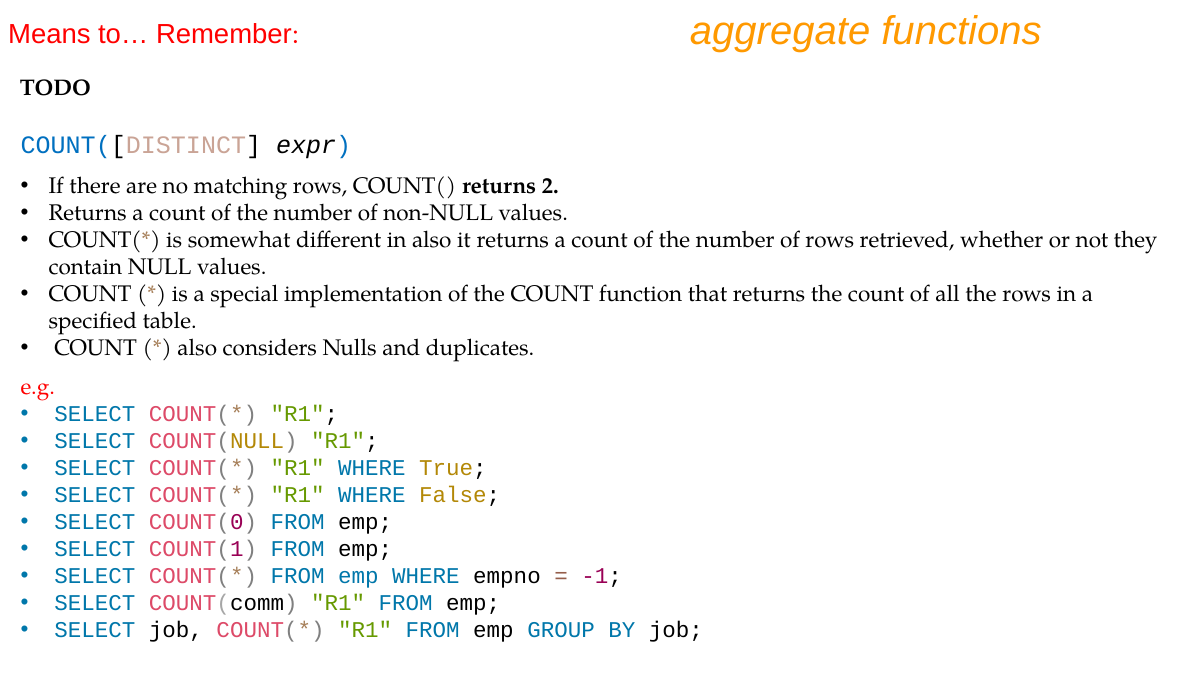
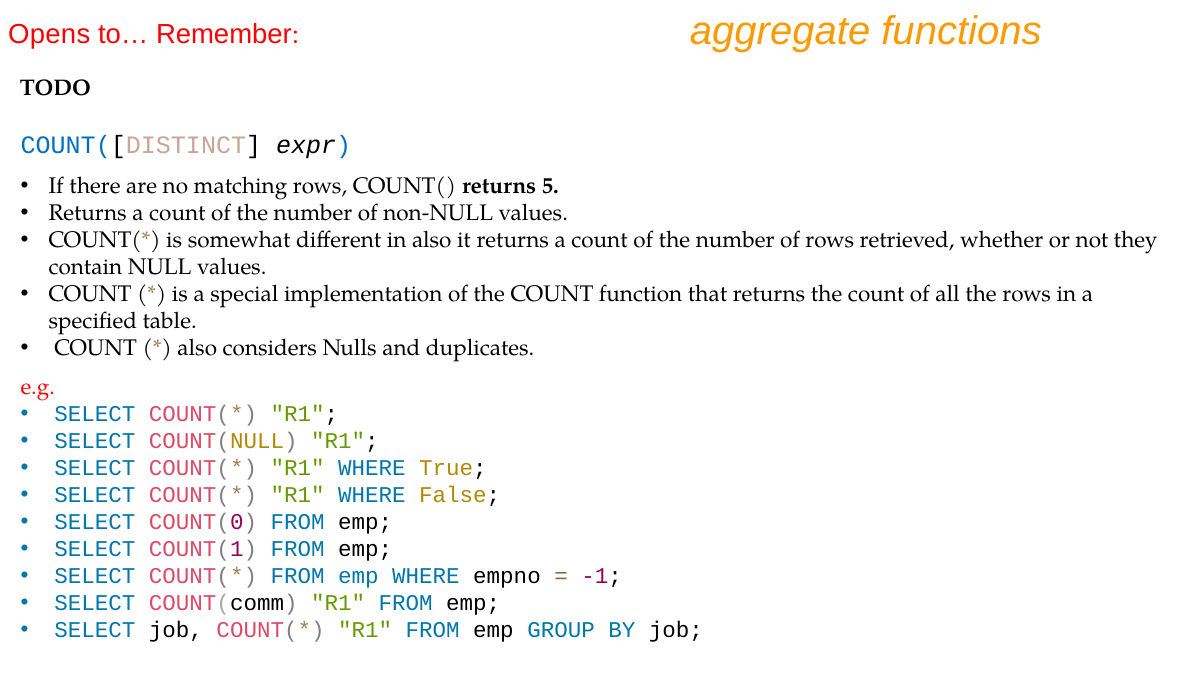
Means: Means -> Opens
2: 2 -> 5
